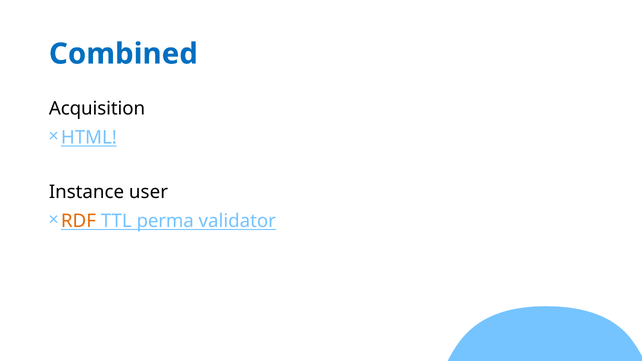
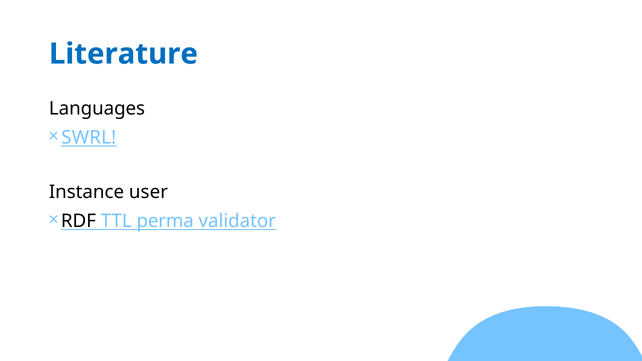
Combined: Combined -> Literature
Acquisition: Acquisition -> Languages
HTML: HTML -> SWRL
RDF colour: orange -> black
